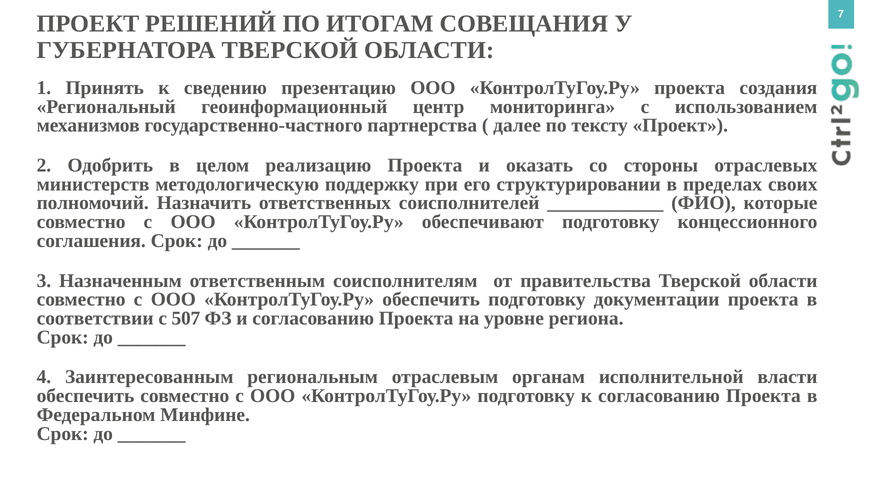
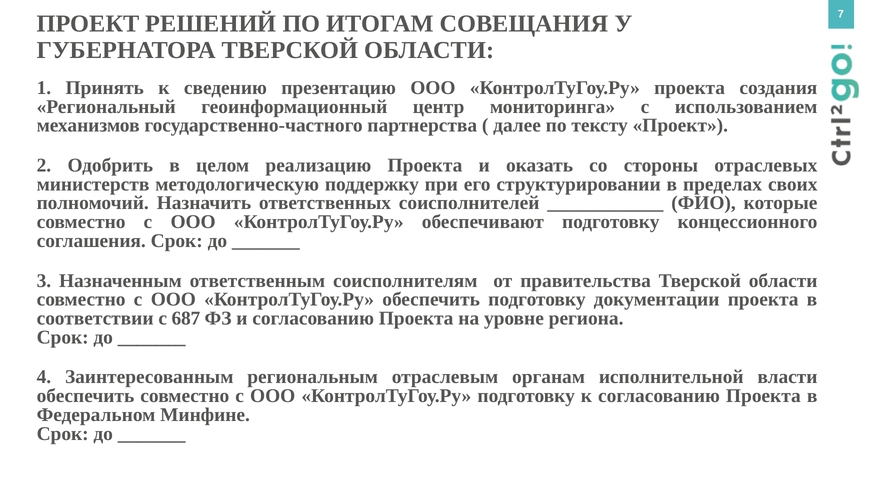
507: 507 -> 687
